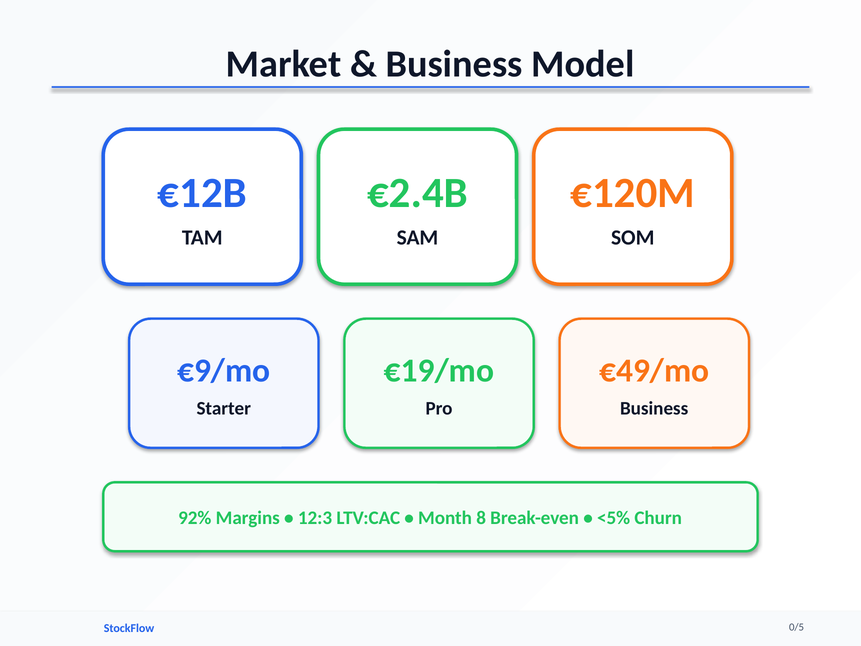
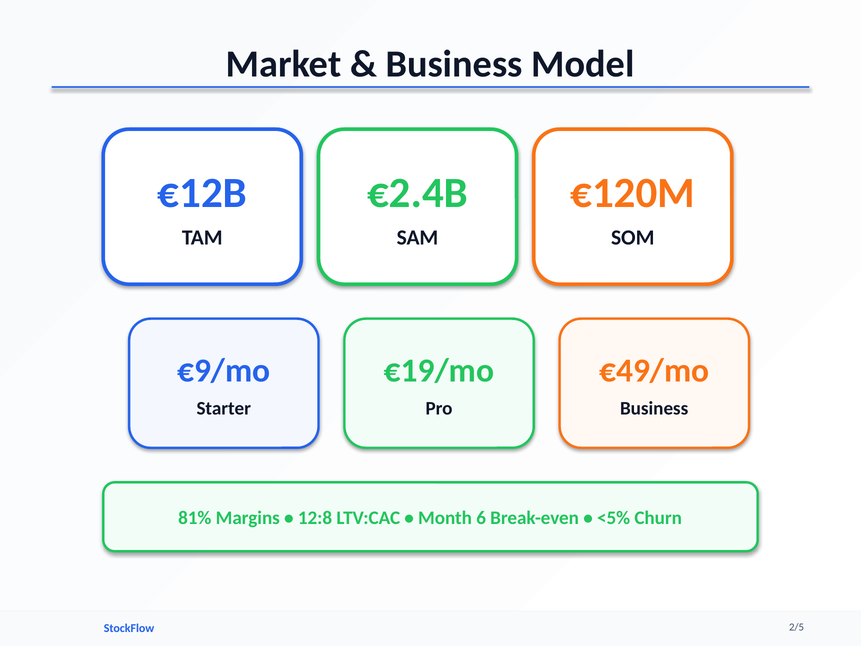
92%: 92% -> 81%
12:3: 12:3 -> 12:8
8: 8 -> 6
0/5: 0/5 -> 2/5
